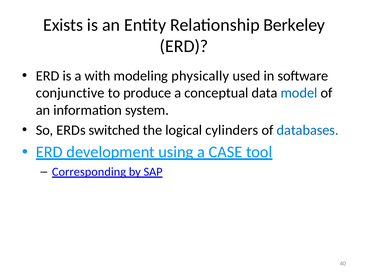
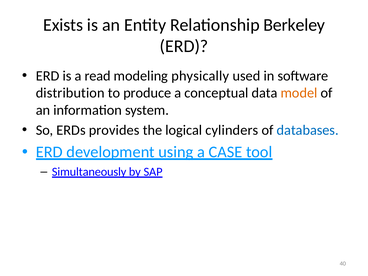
with: with -> read
conjunctive: conjunctive -> distribution
model colour: blue -> orange
switched: switched -> provides
Corresponding: Corresponding -> Simultaneously
